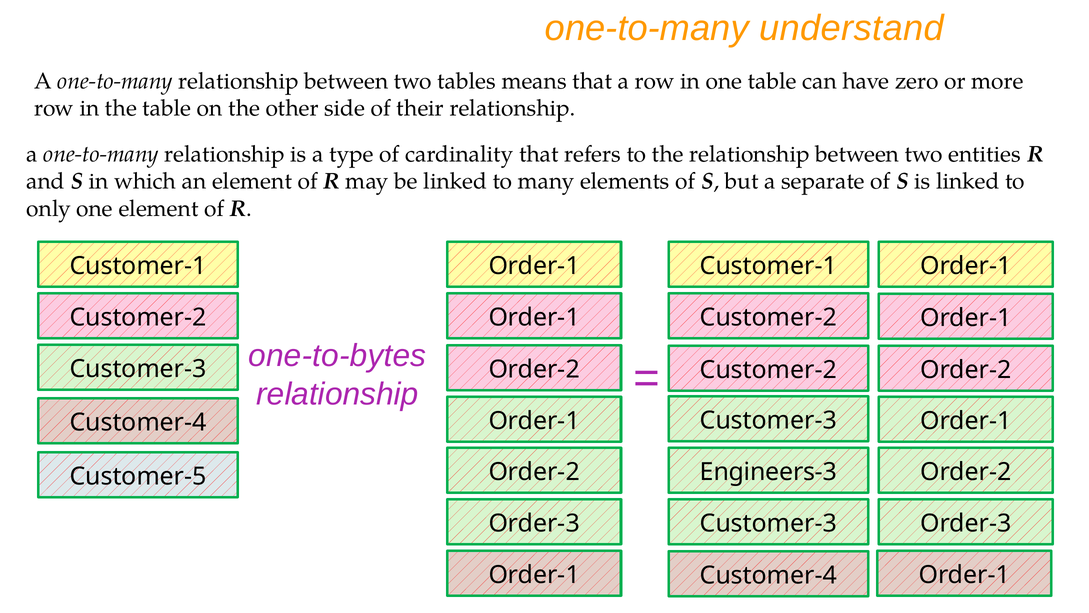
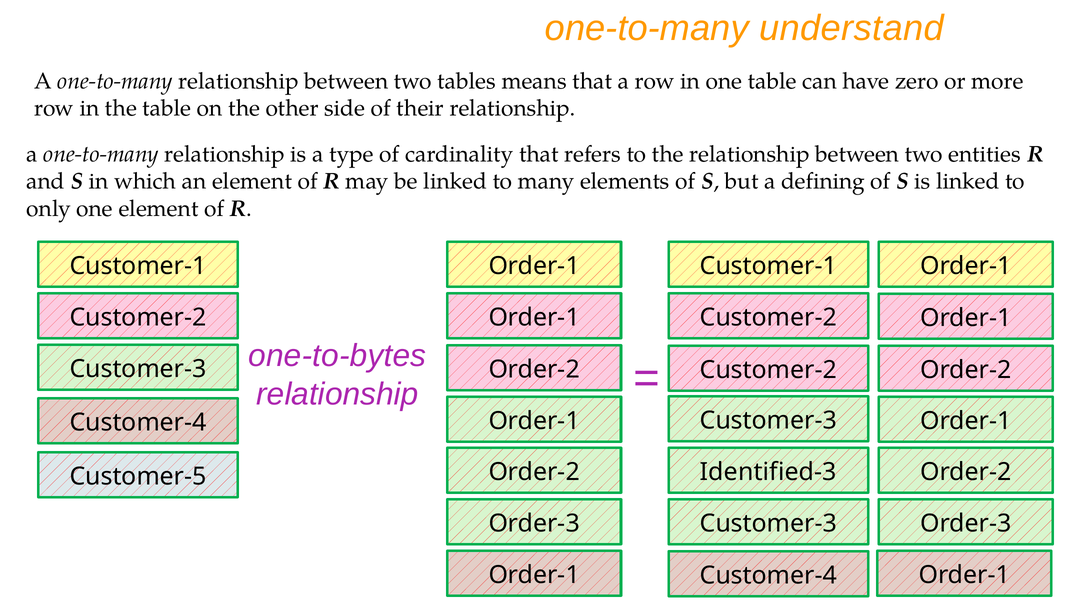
separate: separate -> defining
Engineers-3: Engineers-3 -> Identified-3
